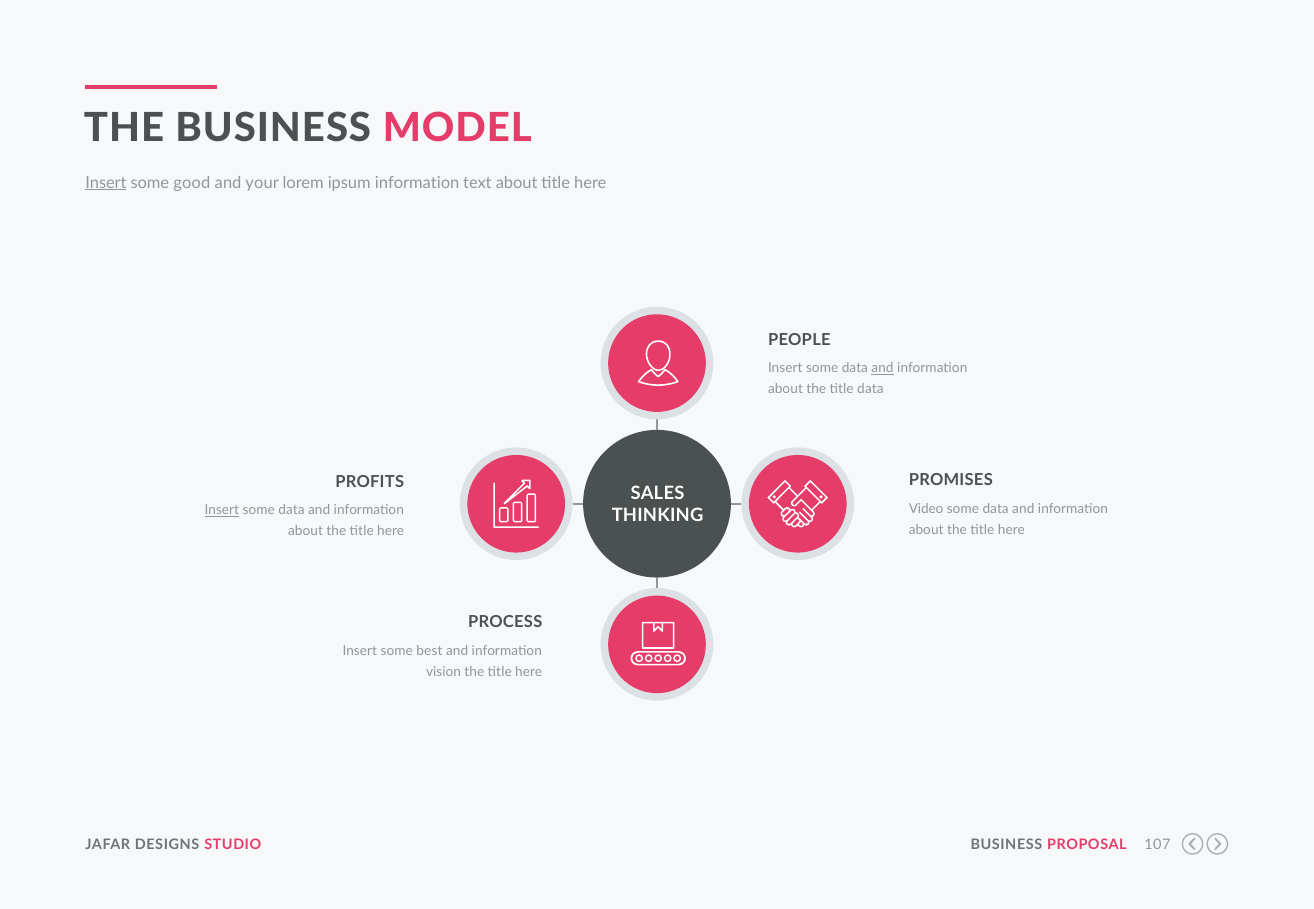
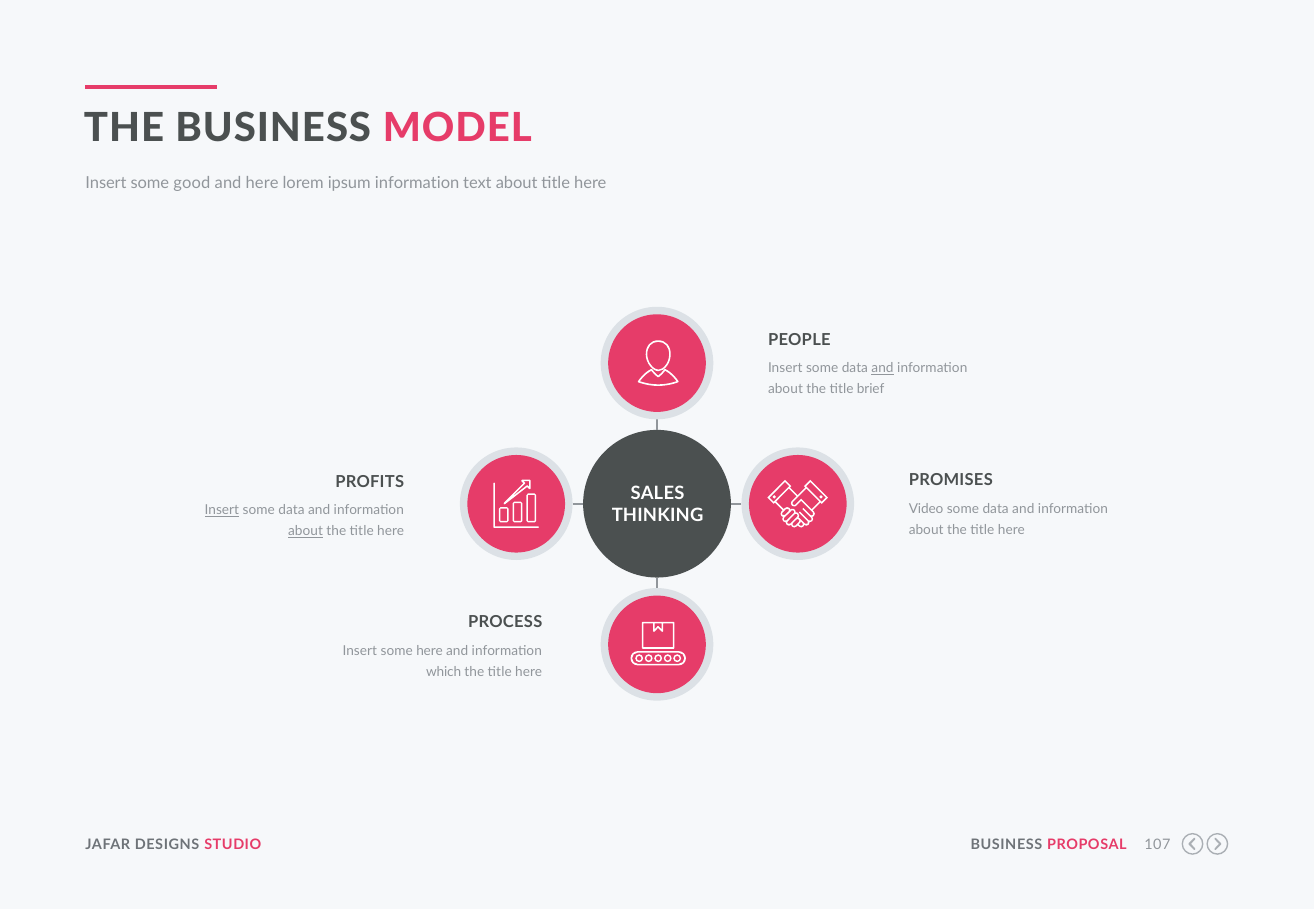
Insert at (106, 183) underline: present -> none
and your: your -> here
title data: data -> brief
about at (306, 532) underline: none -> present
some best: best -> here
vision: vision -> which
